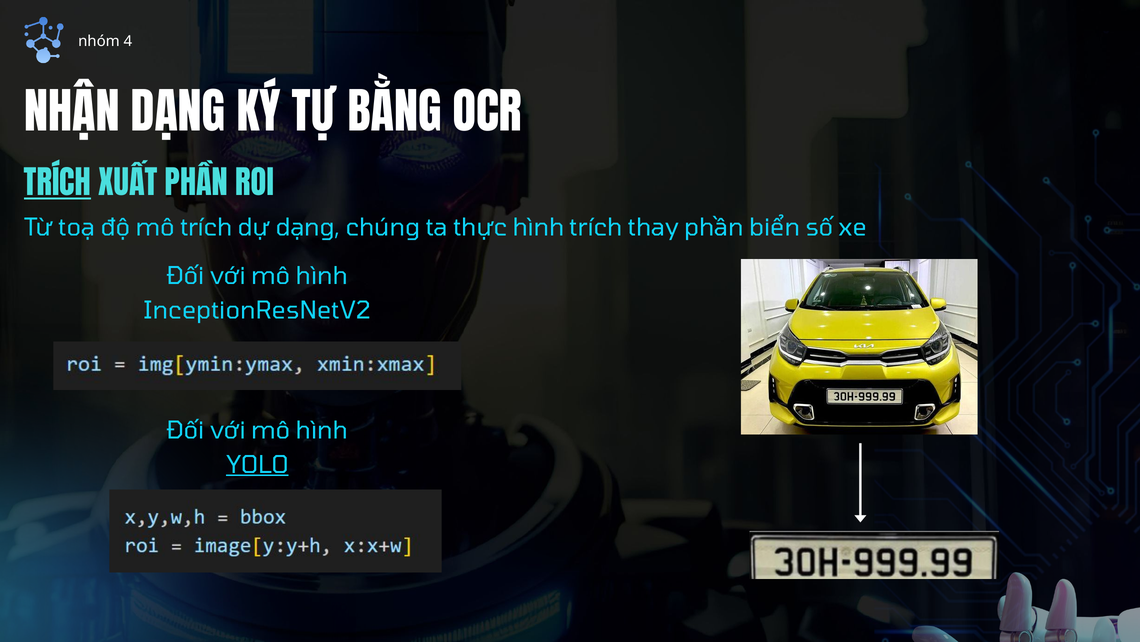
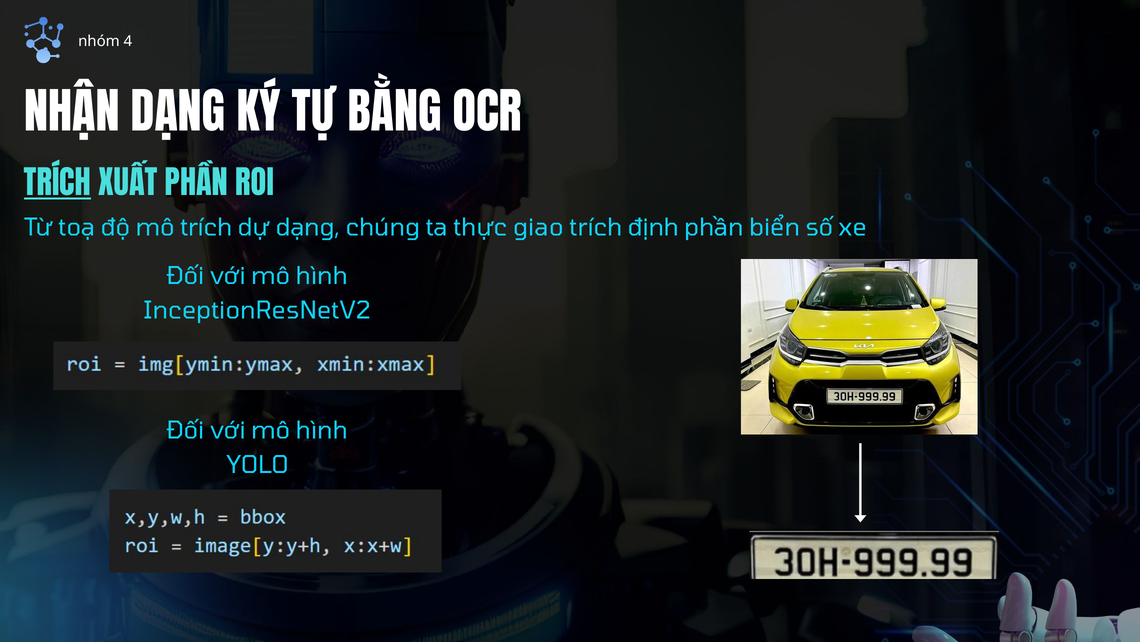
thực hình: hình -> giao
thay: thay -> định
YOLO underline: present -> none
